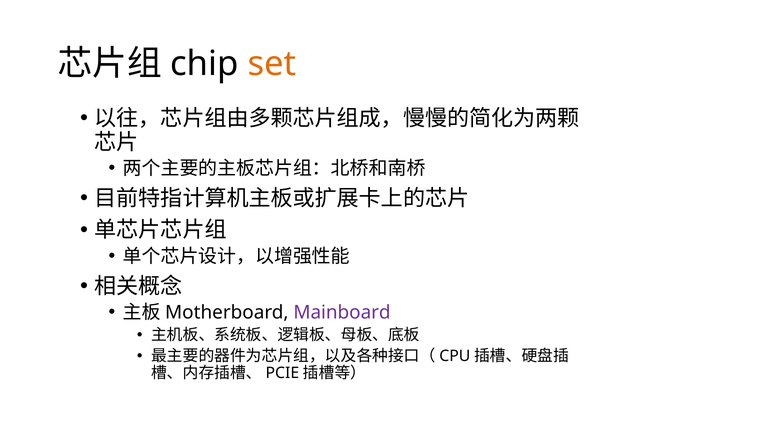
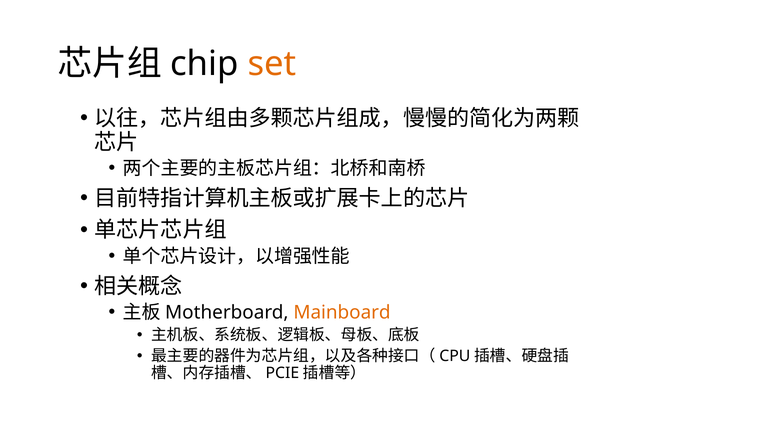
Mainboard colour: purple -> orange
